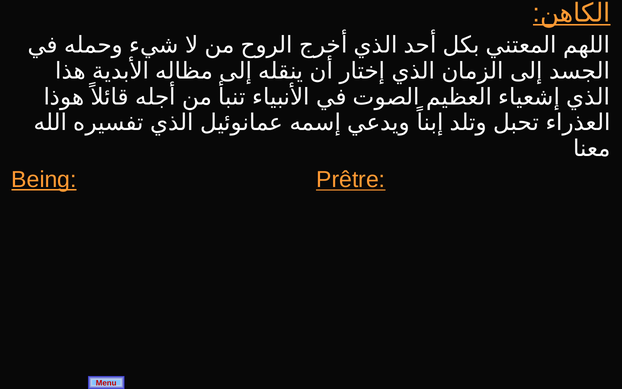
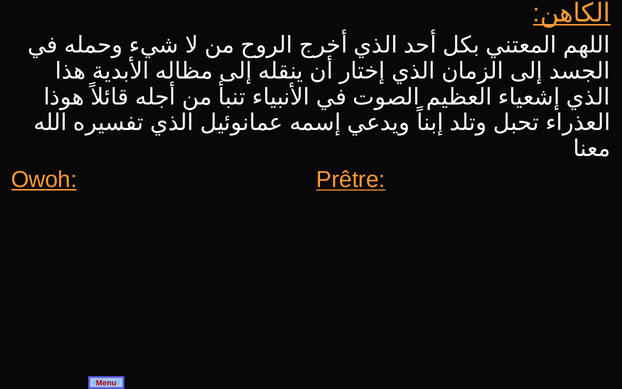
Being: Being -> Owoh
